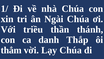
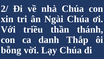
1/: 1/ -> 2/
thẳm: thẳm -> bỗng
